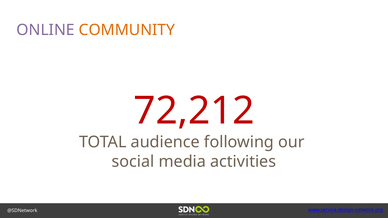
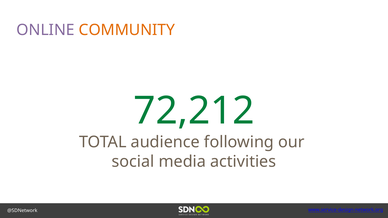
72,212 colour: red -> green
